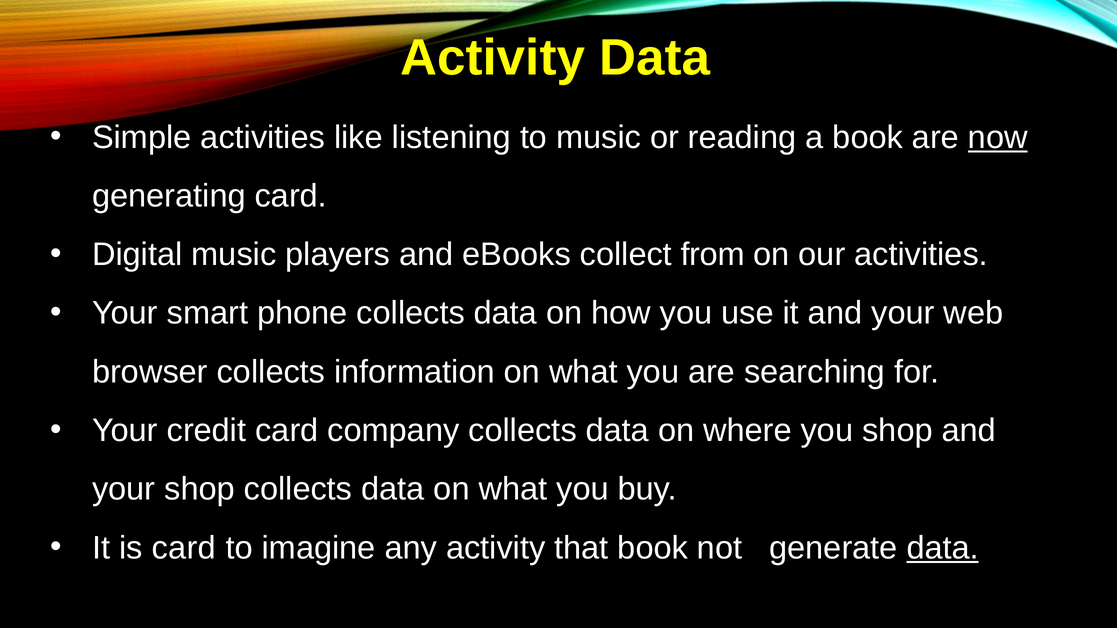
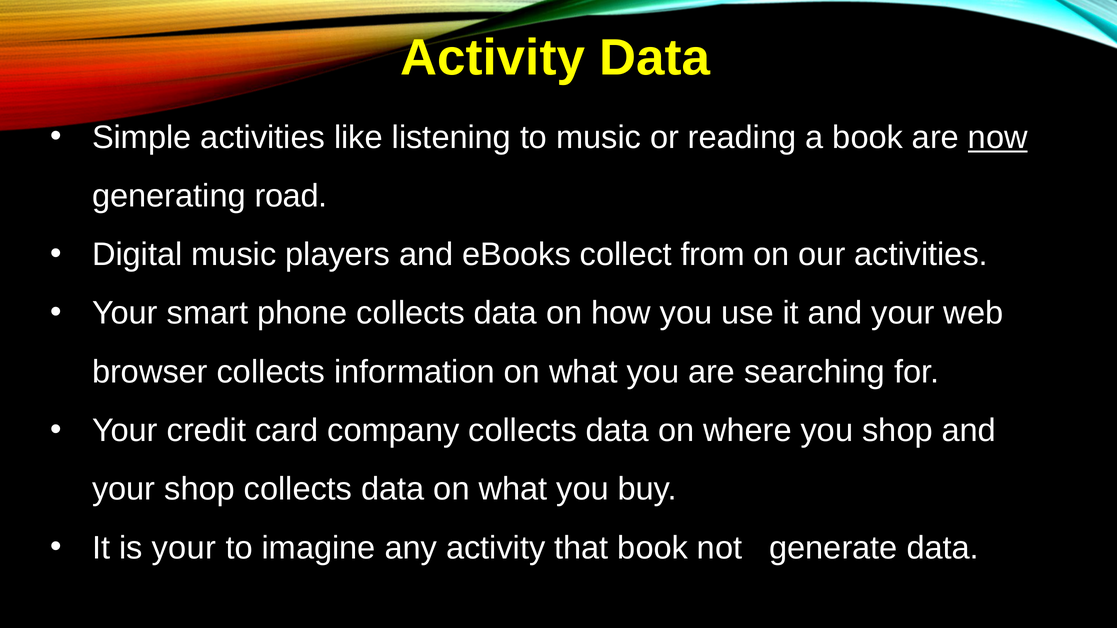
generating card: card -> road
is card: card -> your
data at (943, 548) underline: present -> none
